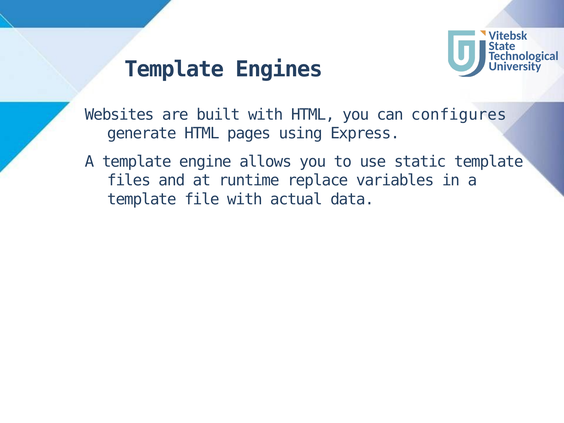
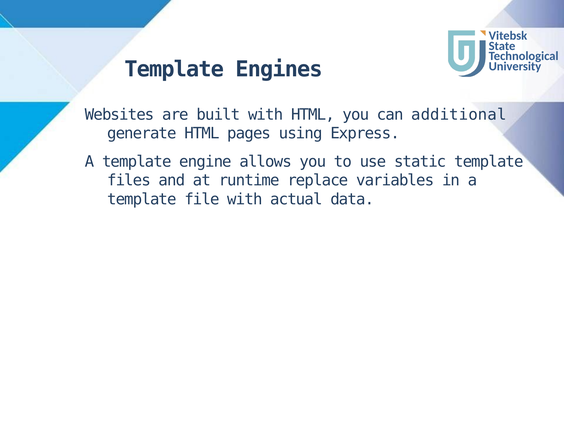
configures: configures -> additional
